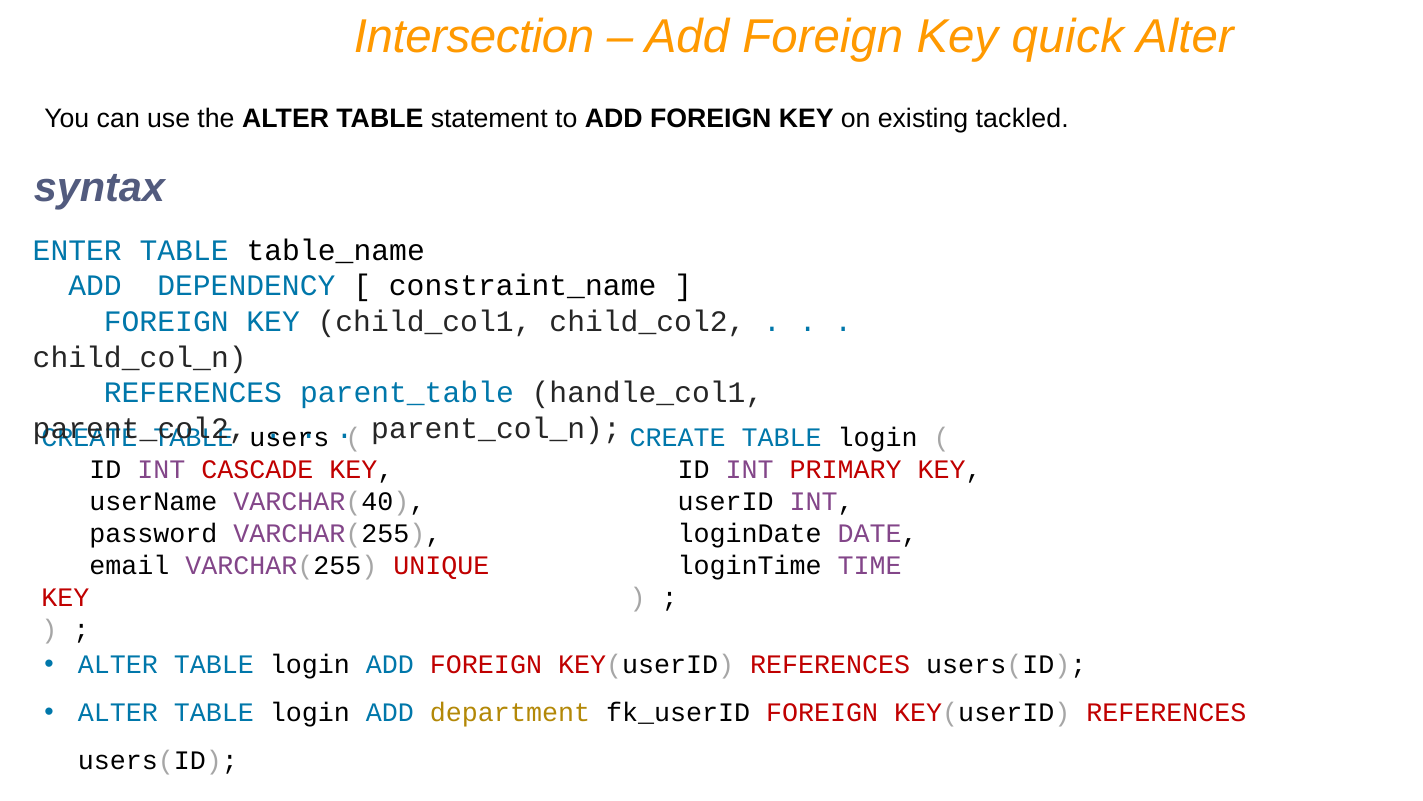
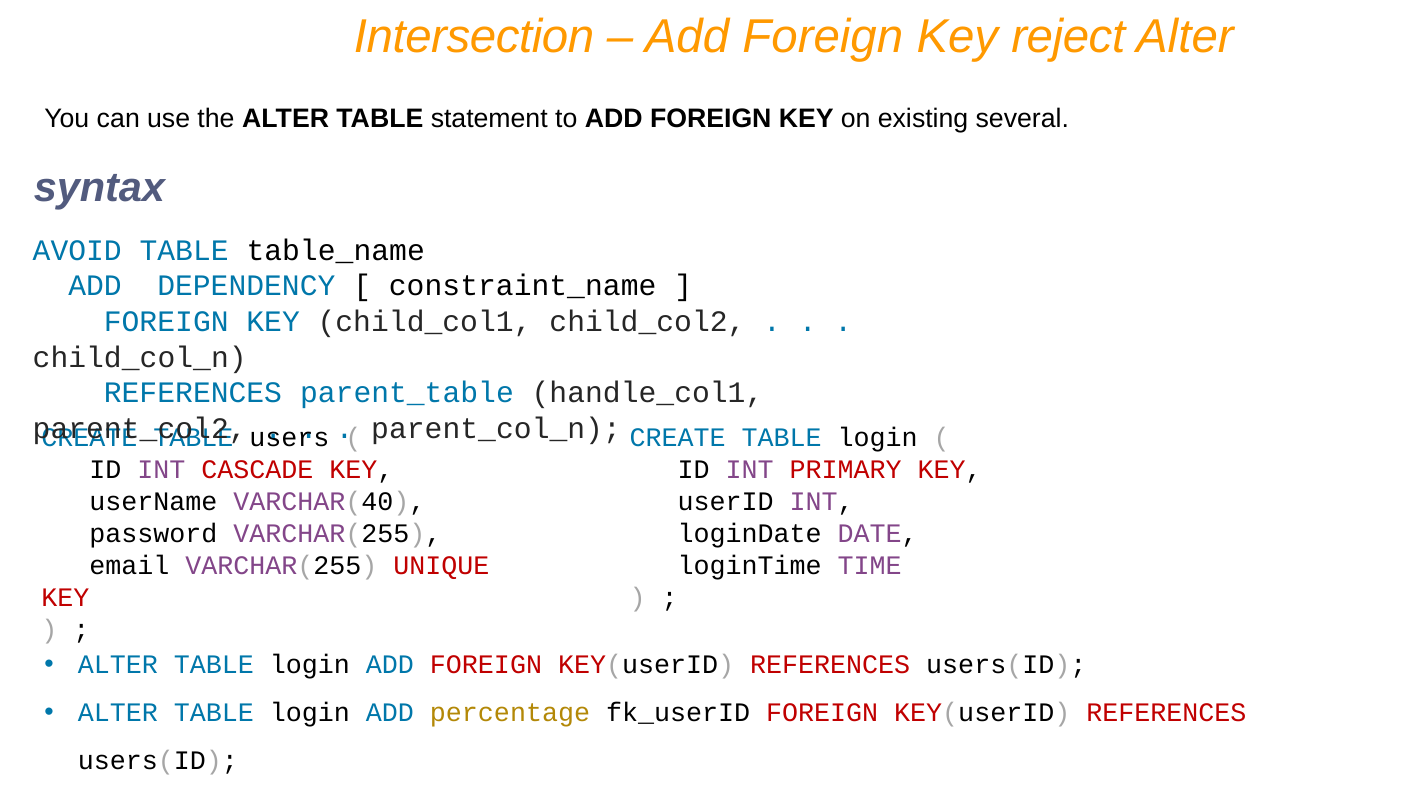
quick: quick -> reject
tackled: tackled -> several
ENTER: ENTER -> AVOID
department: department -> percentage
